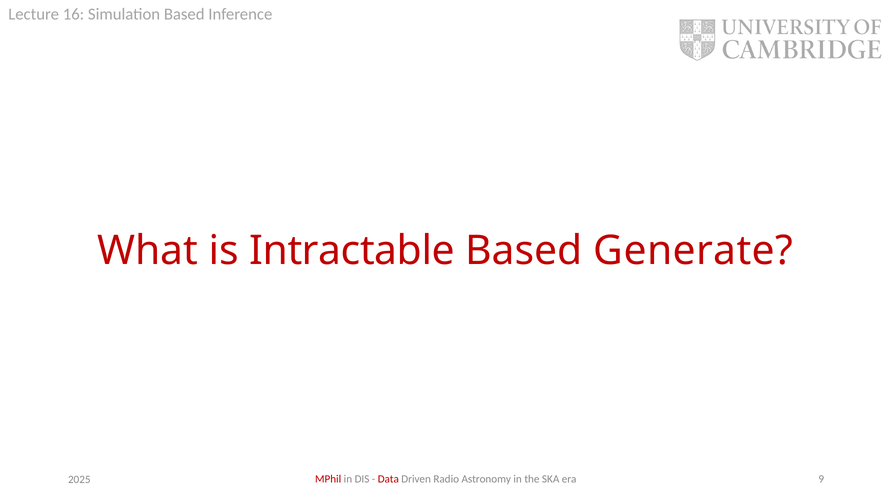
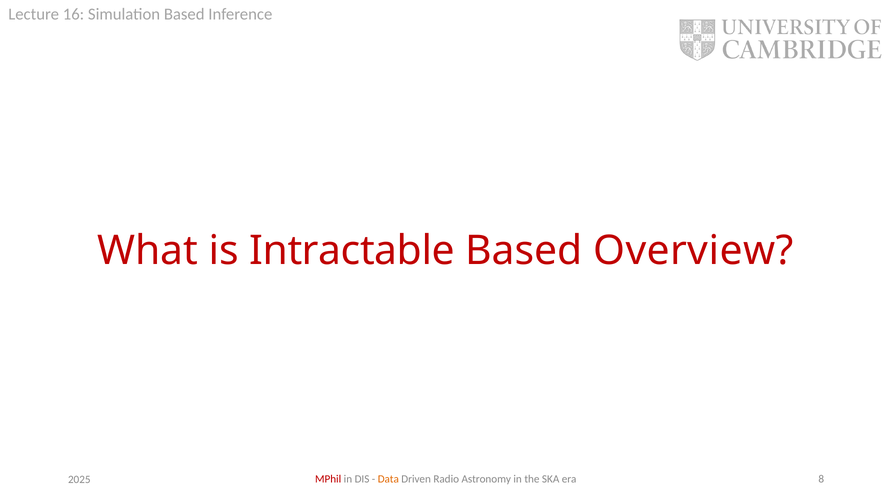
Generate: Generate -> Overview
Data colour: red -> orange
9: 9 -> 8
